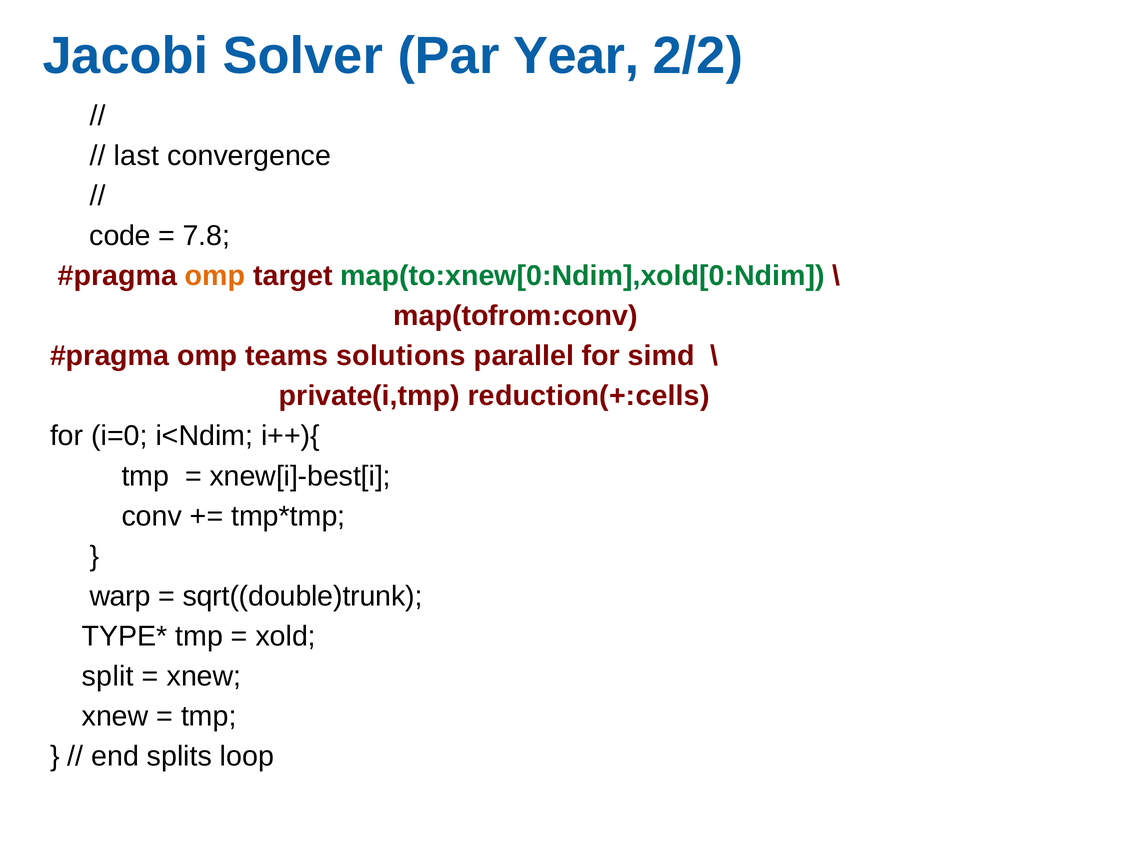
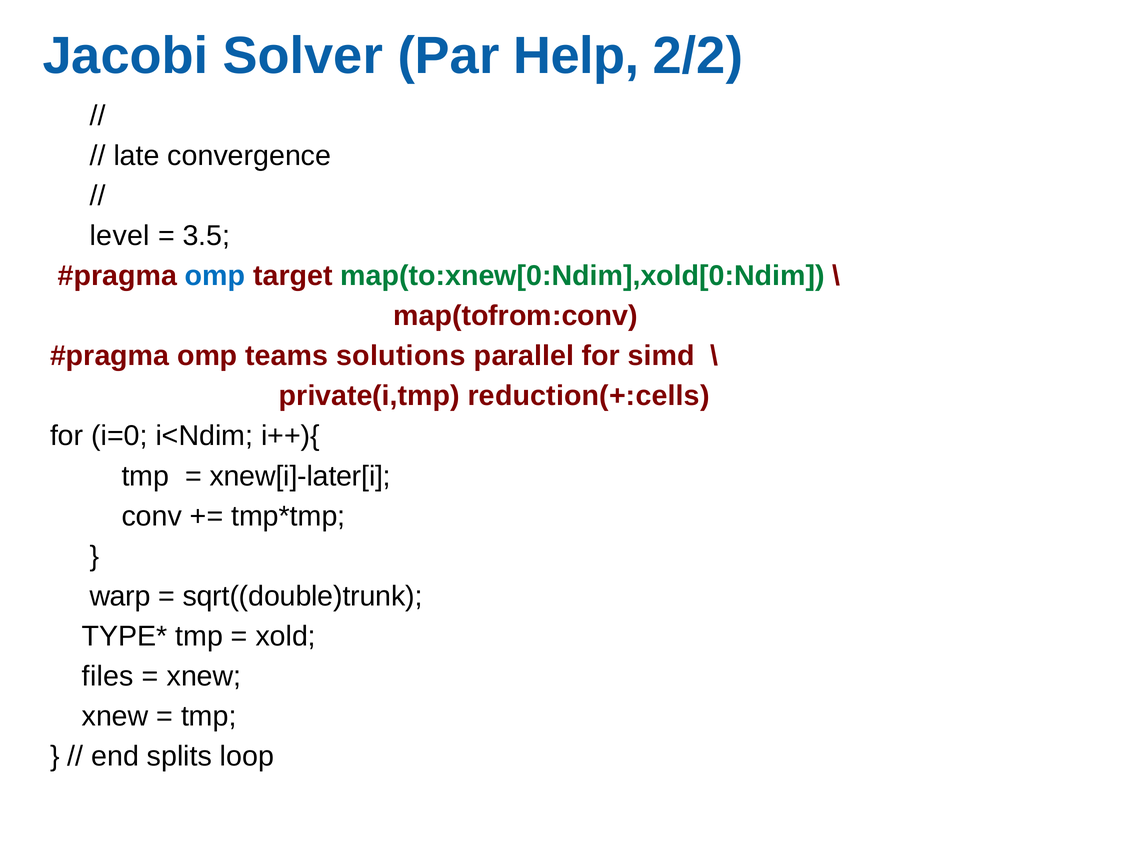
Year: Year -> Help
last: last -> late
code: code -> level
7.8: 7.8 -> 3.5
omp at (215, 276) colour: orange -> blue
xnew[i]-best[i: xnew[i]-best[i -> xnew[i]-later[i
split: split -> files
